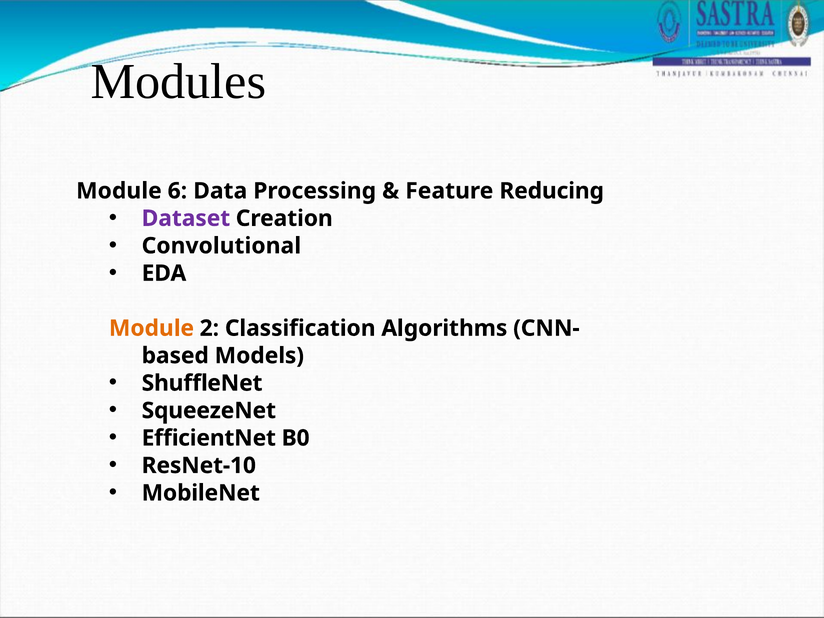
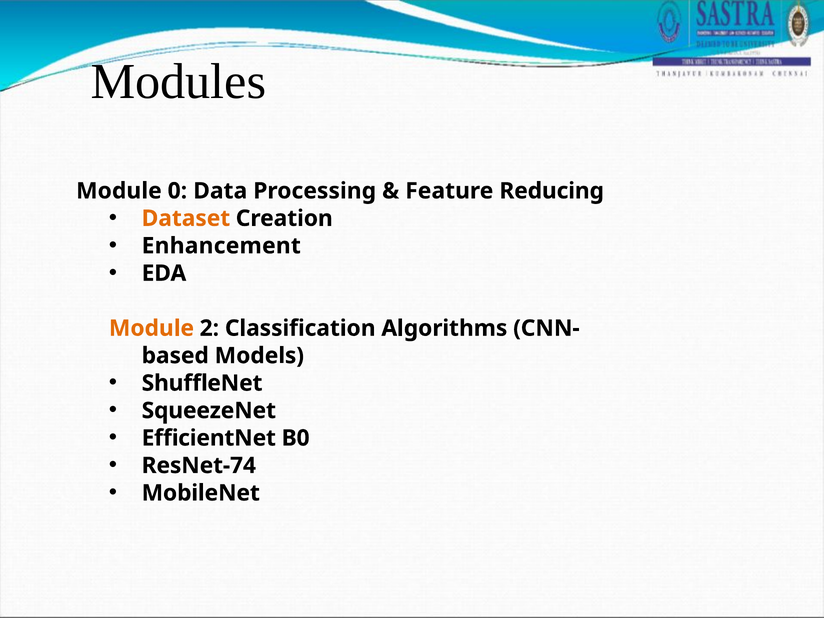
6: 6 -> 0
Dataset colour: purple -> orange
Convolutional: Convolutional -> Enhancement
ResNet-10: ResNet-10 -> ResNet-74
